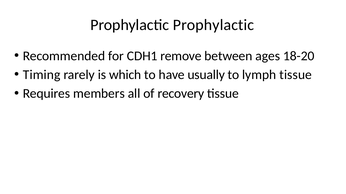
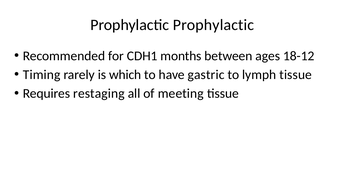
remove: remove -> months
18-20: 18-20 -> 18-12
usually: usually -> gastric
members: members -> restaging
recovery: recovery -> meeting
